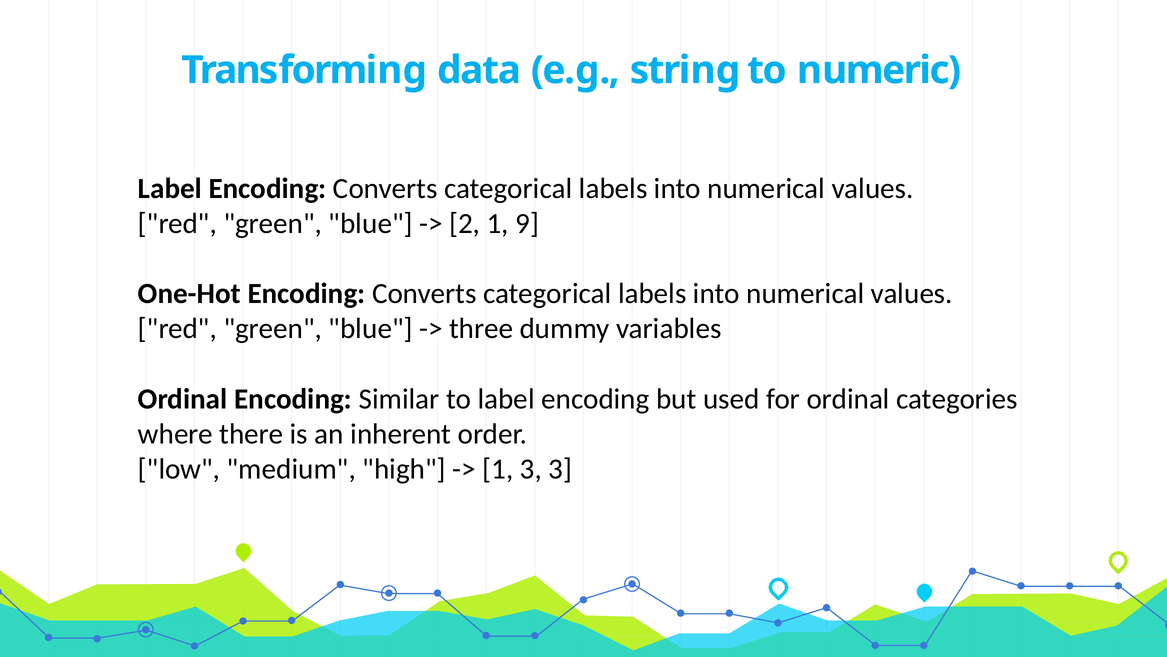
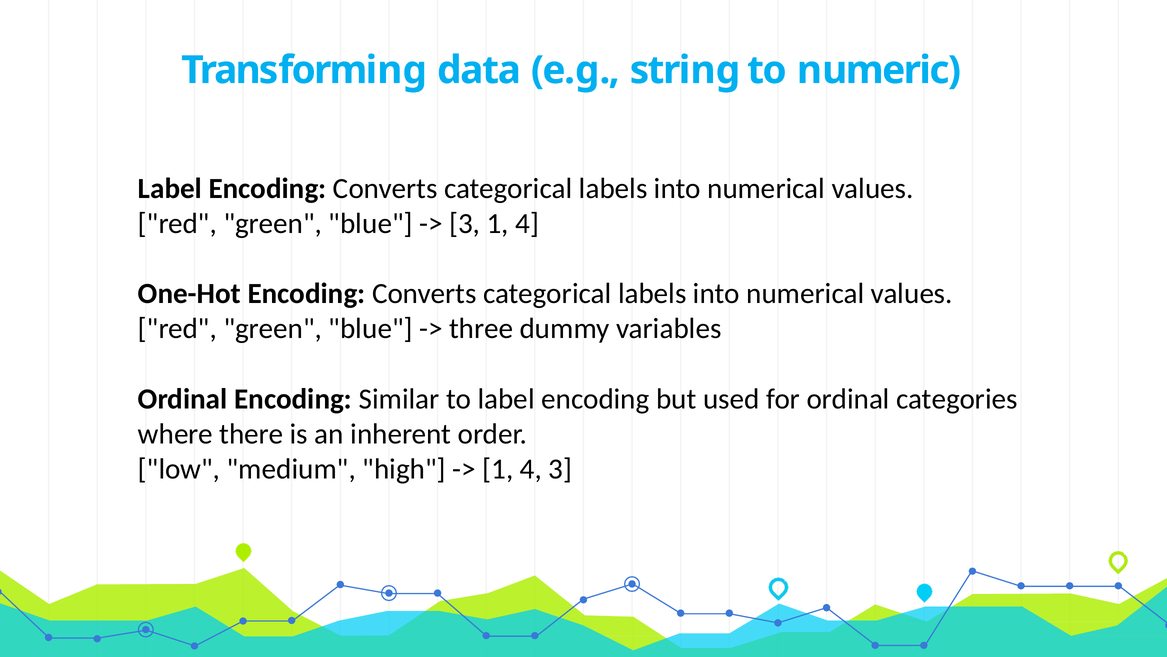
2 at (465, 223): 2 -> 3
9 at (527, 223): 9 -> 4
3 at (531, 469): 3 -> 4
